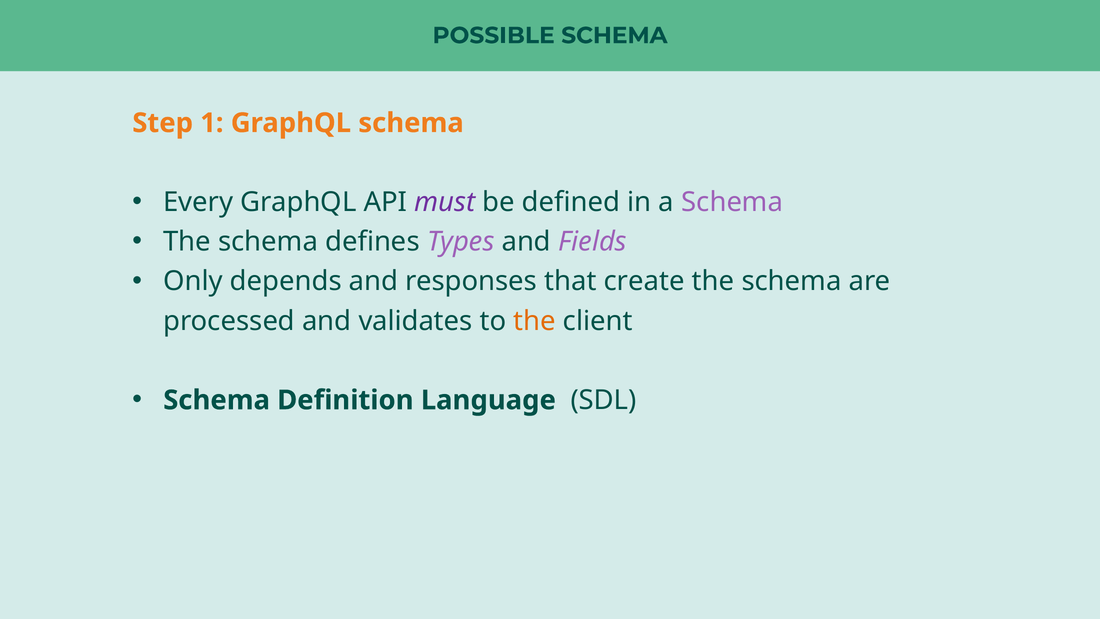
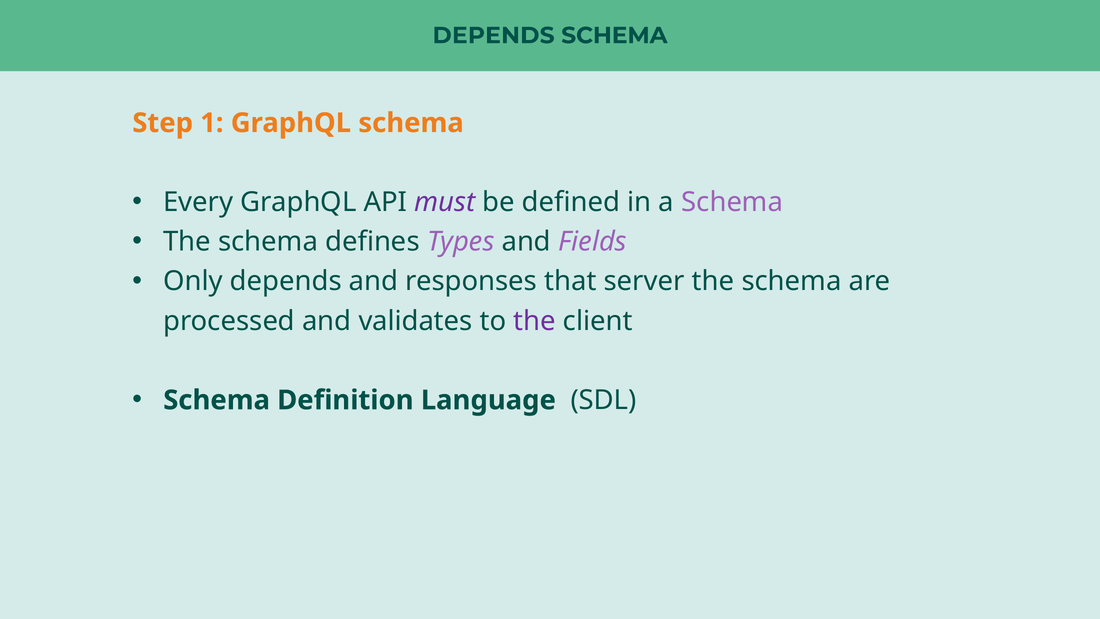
POSSIBLE at (494, 35): POSSIBLE -> DEPENDS
create: create -> server
the at (534, 321) colour: orange -> purple
